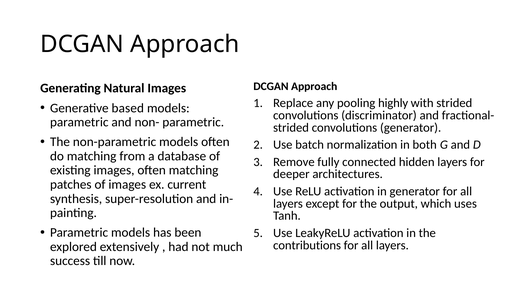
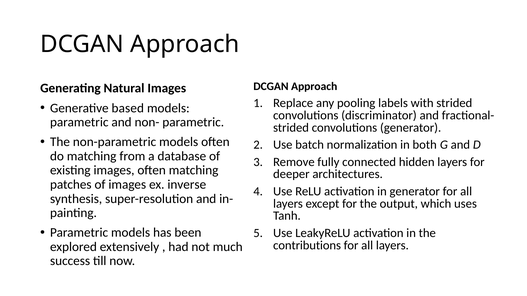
highly: highly -> labels
current: current -> inverse
